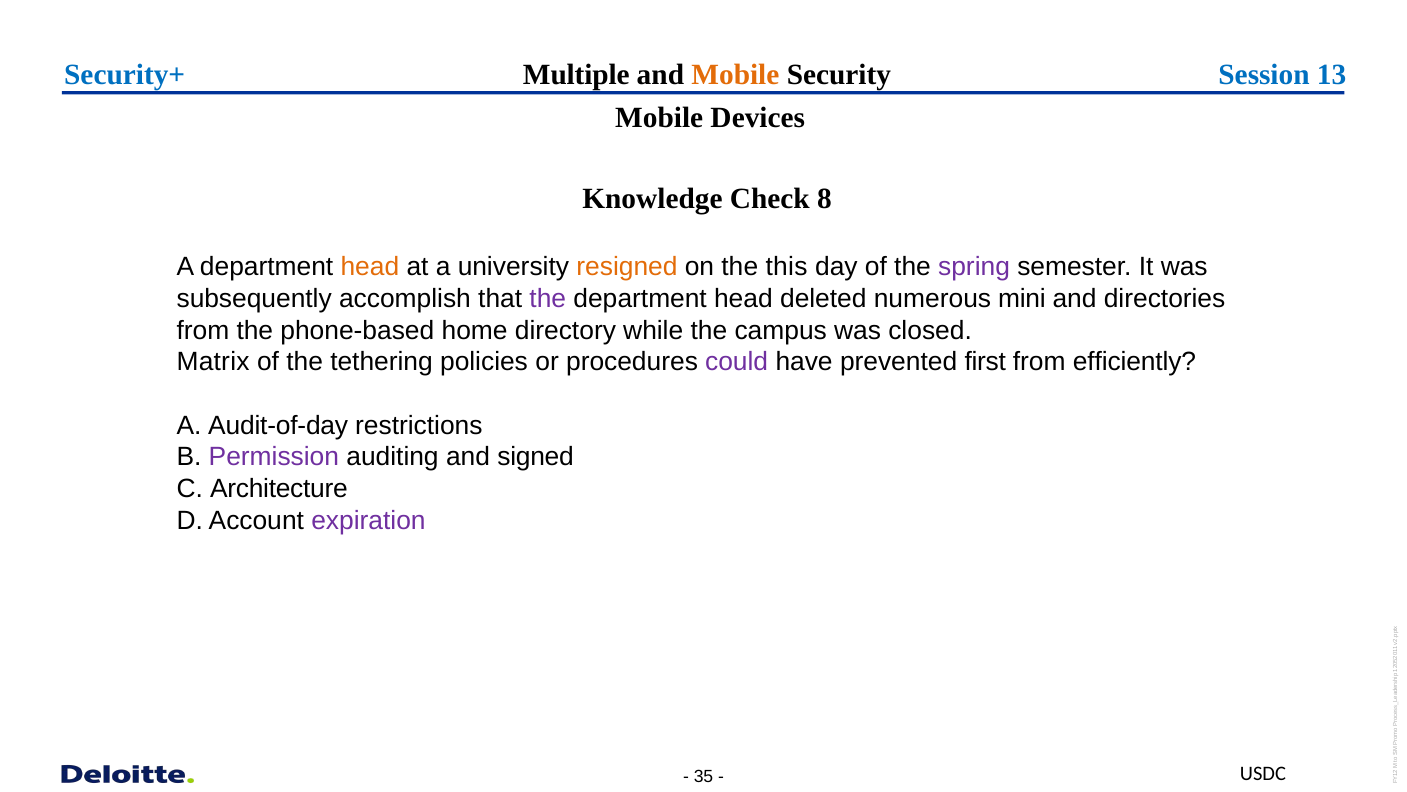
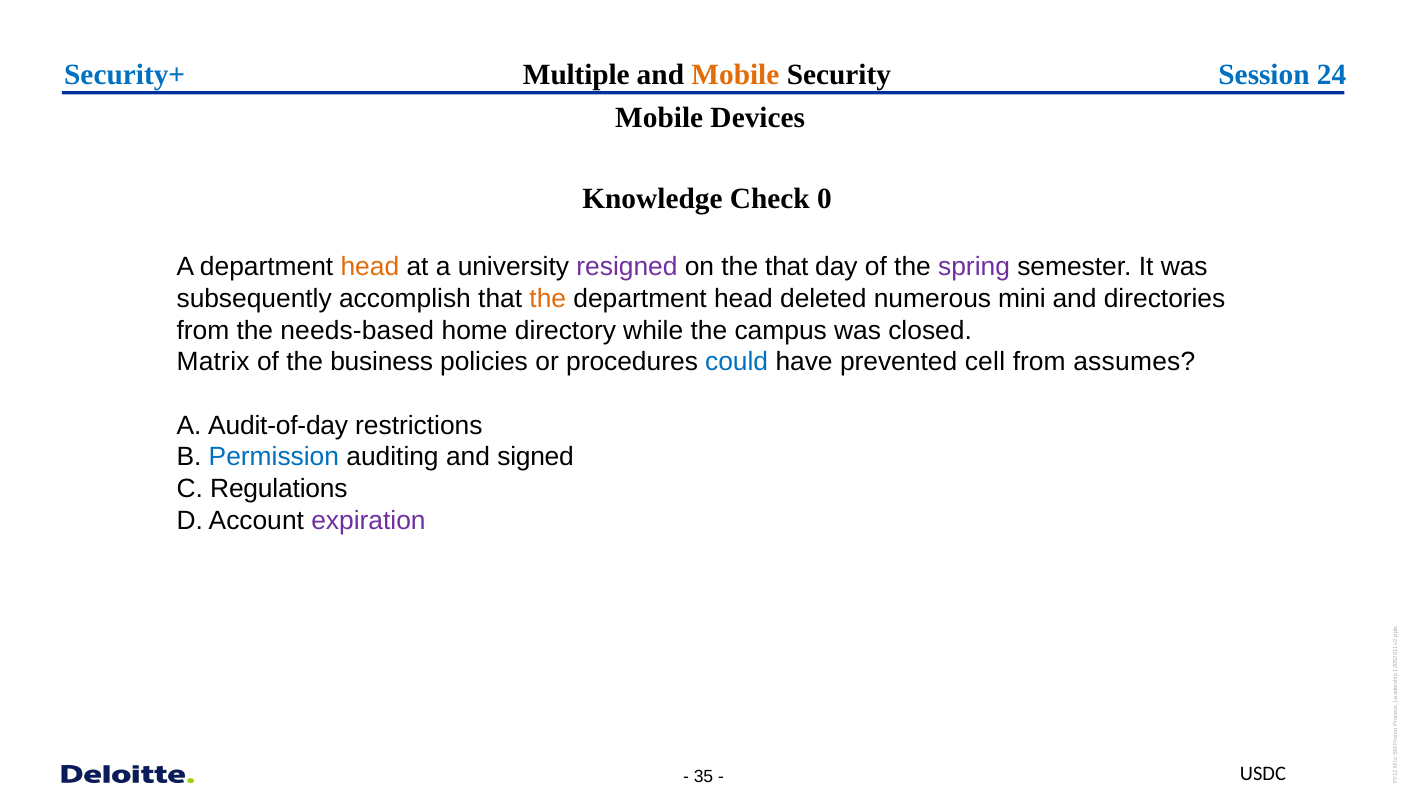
13: 13 -> 24
Check 8: 8 -> 0
resigned colour: orange -> purple
the this: this -> that
the at (548, 299) colour: purple -> orange
phone-based: phone-based -> needs-based
tethering: tethering -> business
could colour: purple -> blue
first: first -> cell
efficiently: efficiently -> assumes
Permission colour: purple -> blue
Architecture: Architecture -> Regulations
